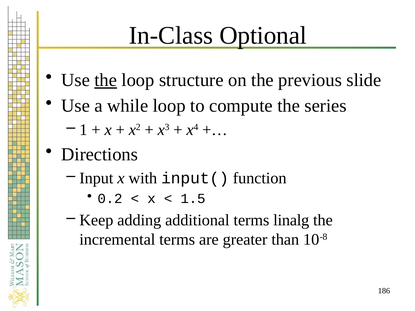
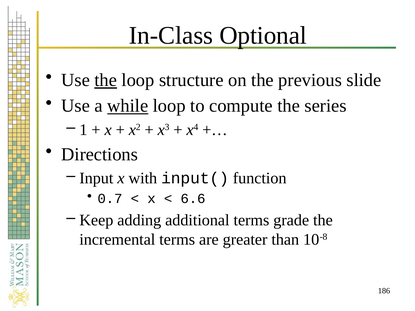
while underline: none -> present
0.2: 0.2 -> 0.7
1.5: 1.5 -> 6.6
linalg: linalg -> grade
